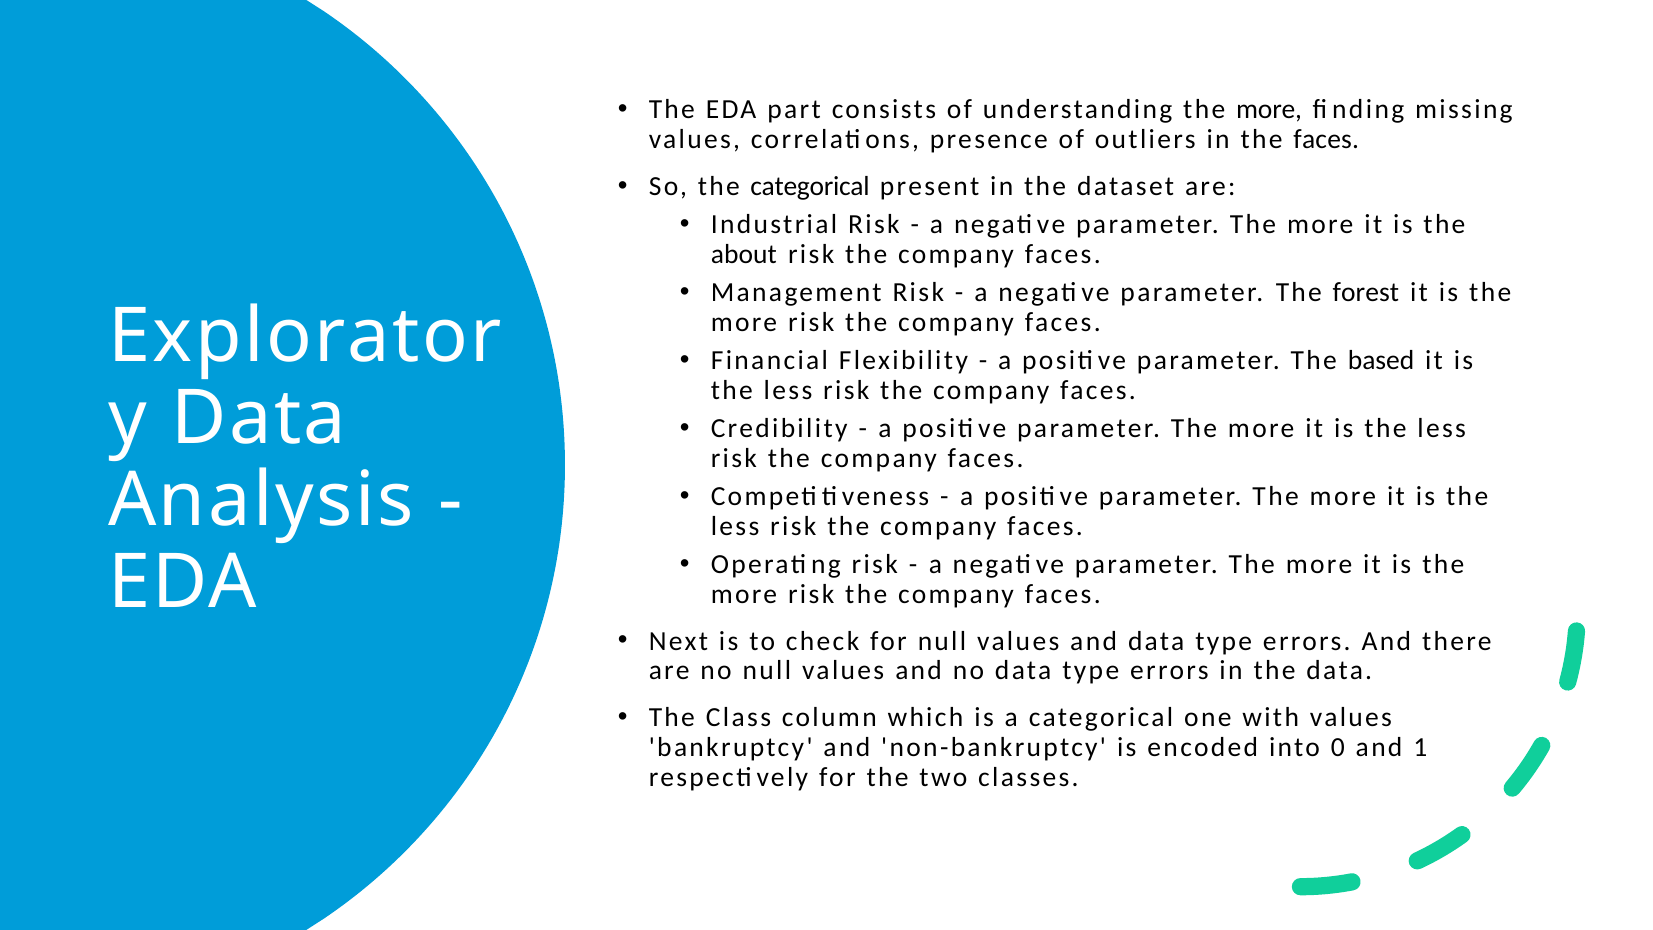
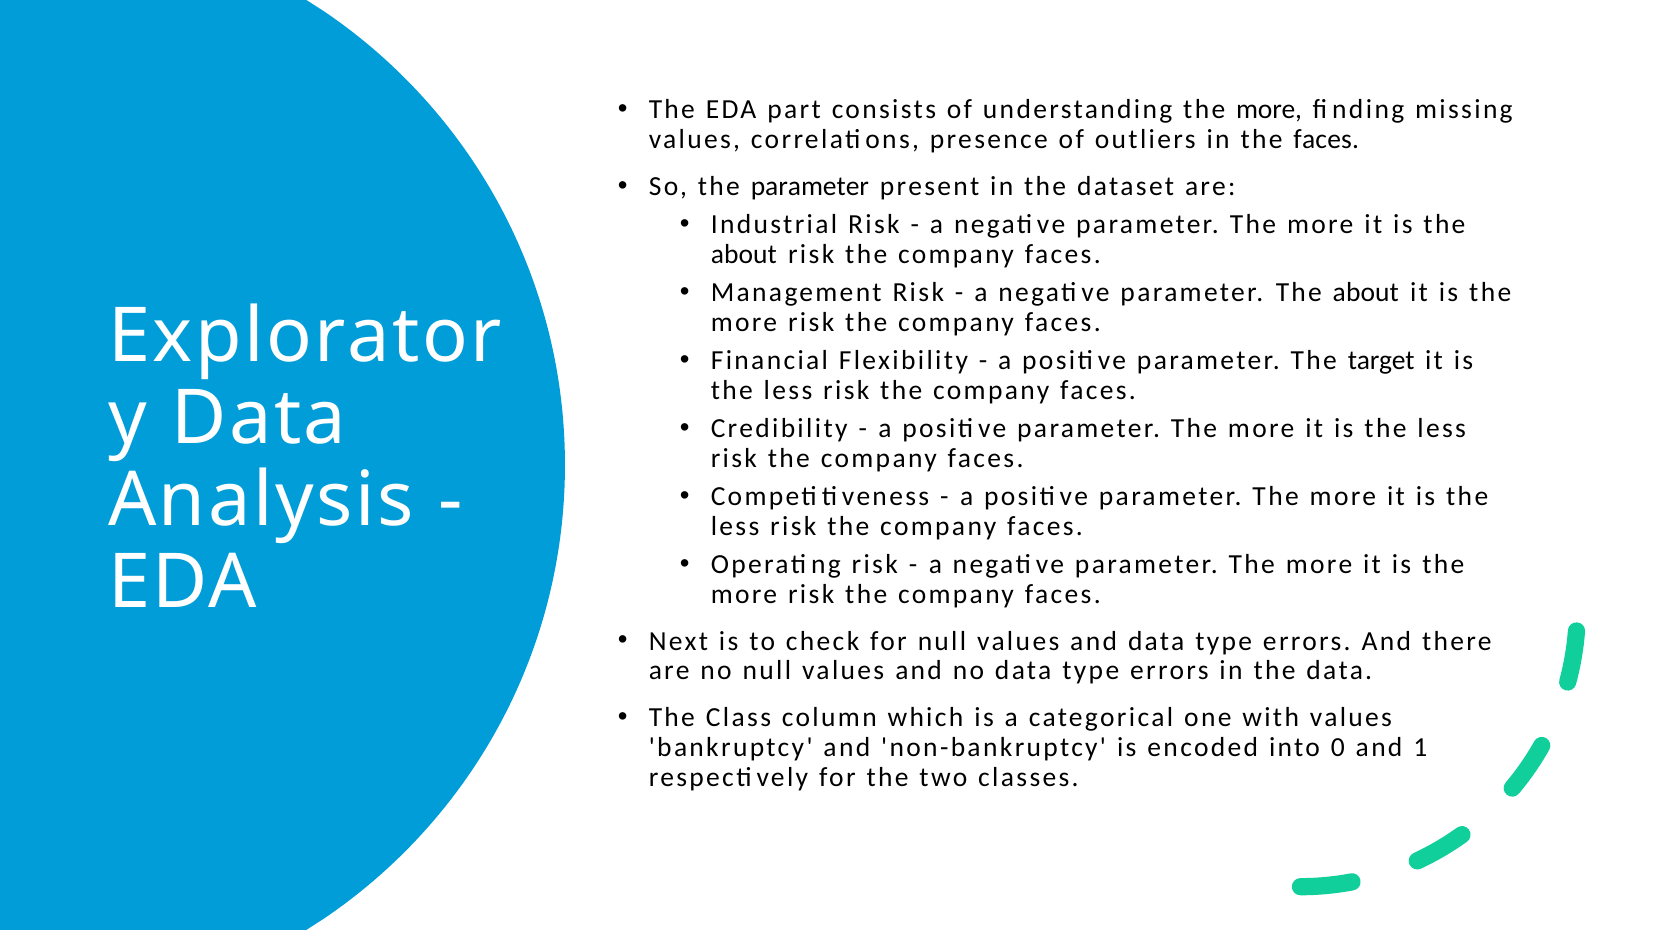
the categorical: categorical -> parameter
parameter The forest: forest -> about
based: based -> target
